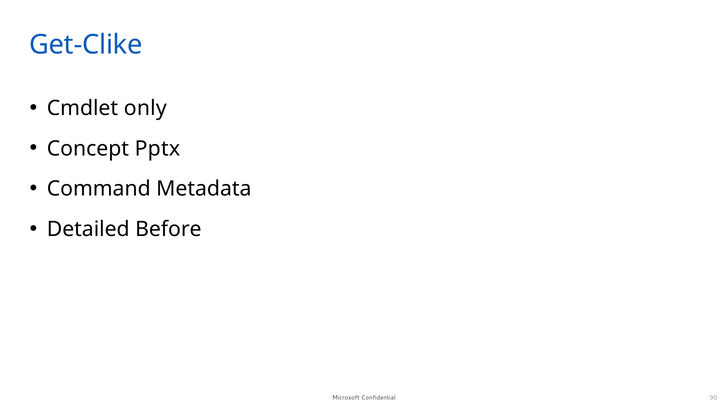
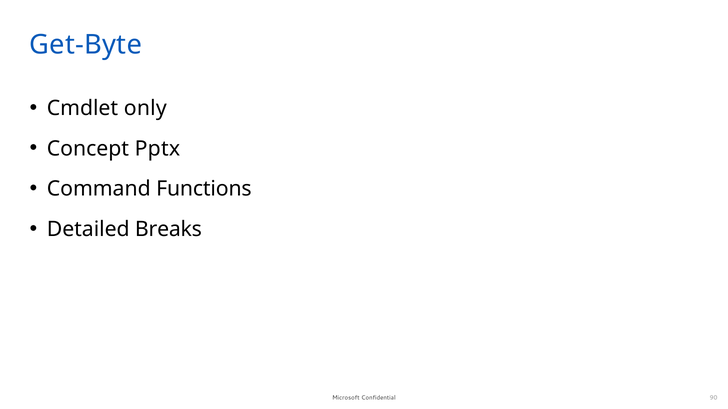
Get-Clike: Get-Clike -> Get-Byte
Metadata: Metadata -> Functions
Before: Before -> Breaks
